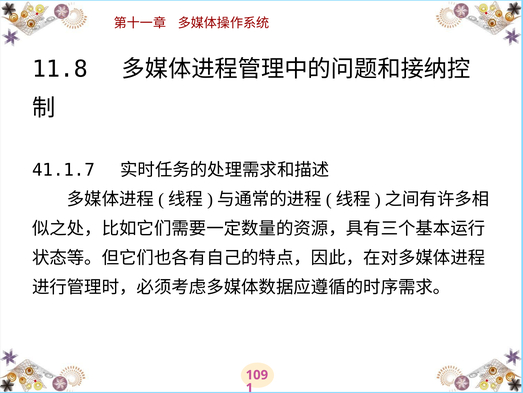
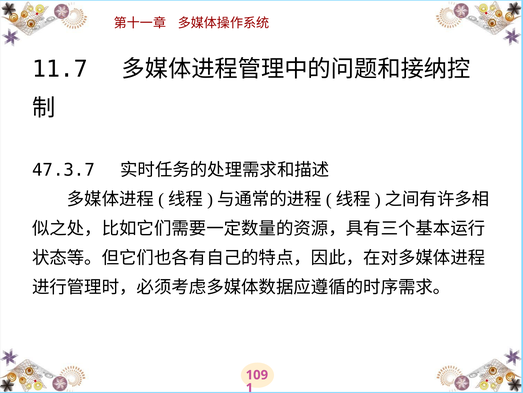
11.8: 11.8 -> 11.7
41.1.7: 41.1.7 -> 47.3.7
